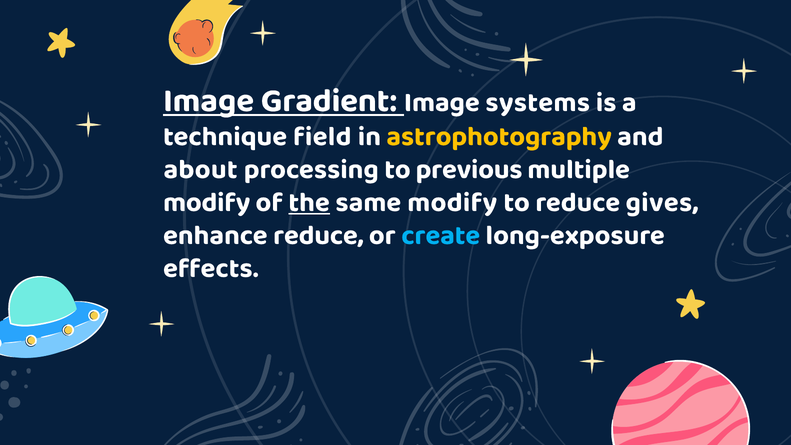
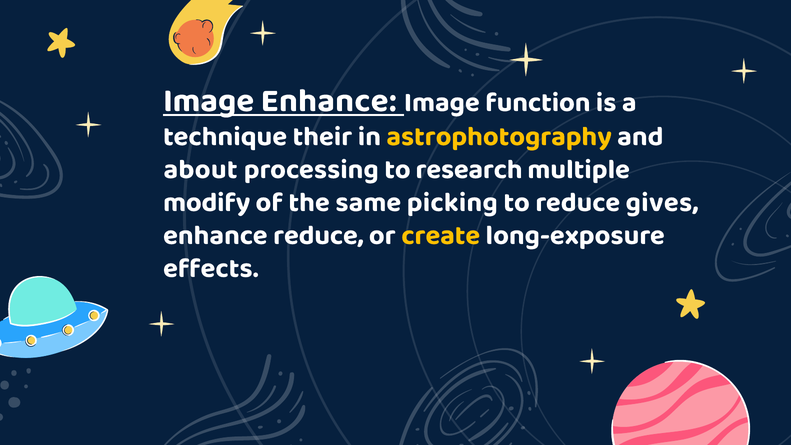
Image Gradient: Gradient -> Enhance
systems: systems -> function
field: field -> their
previous: previous -> research
the underline: present -> none
same modify: modify -> picking
create colour: light blue -> yellow
